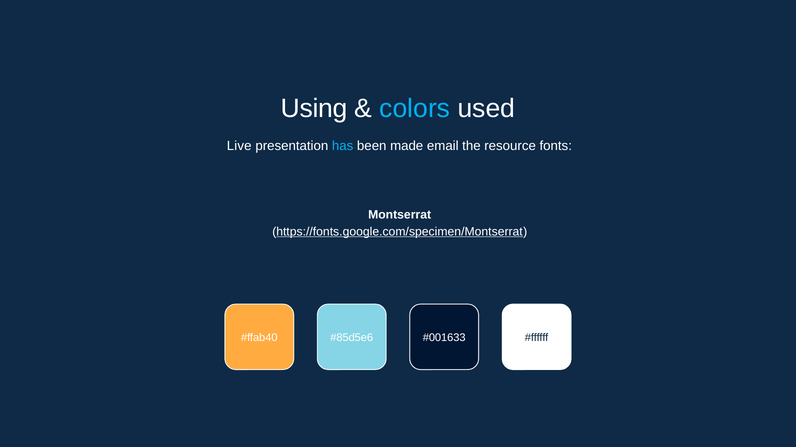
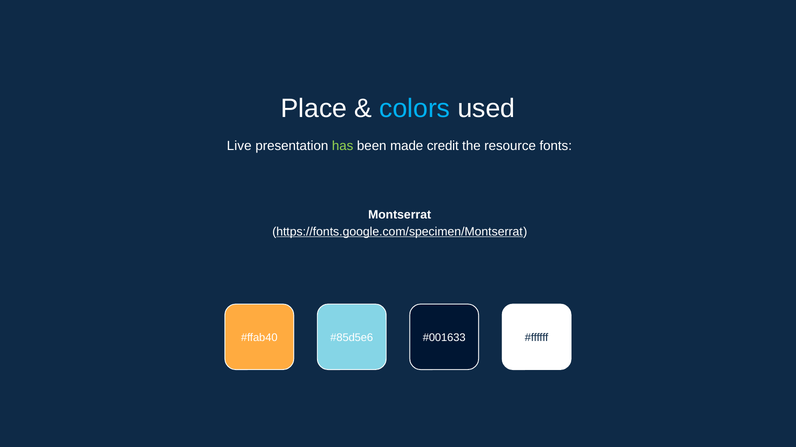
Using: Using -> Place
has colour: light blue -> light green
email: email -> credit
